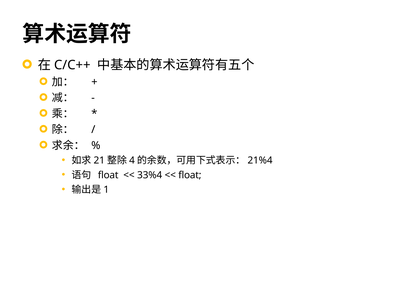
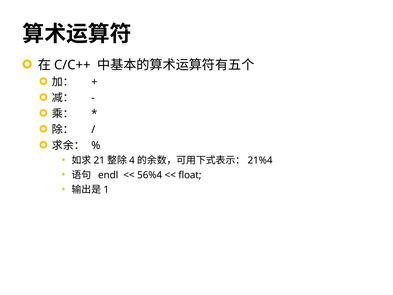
float at (108, 175): float -> endl
33%4: 33%4 -> 56%4
